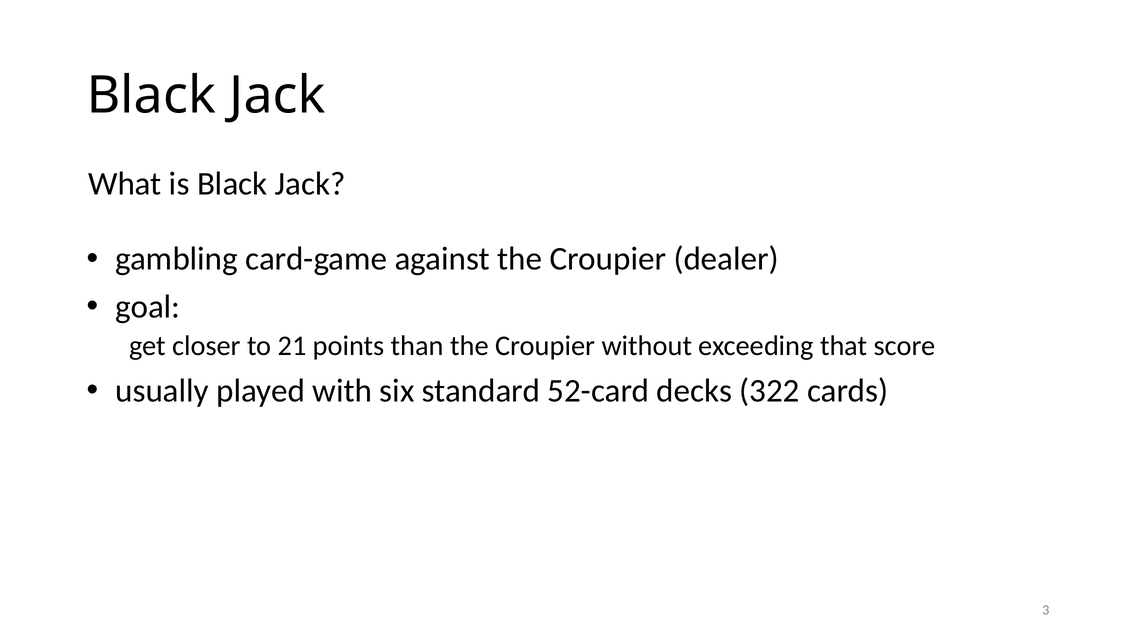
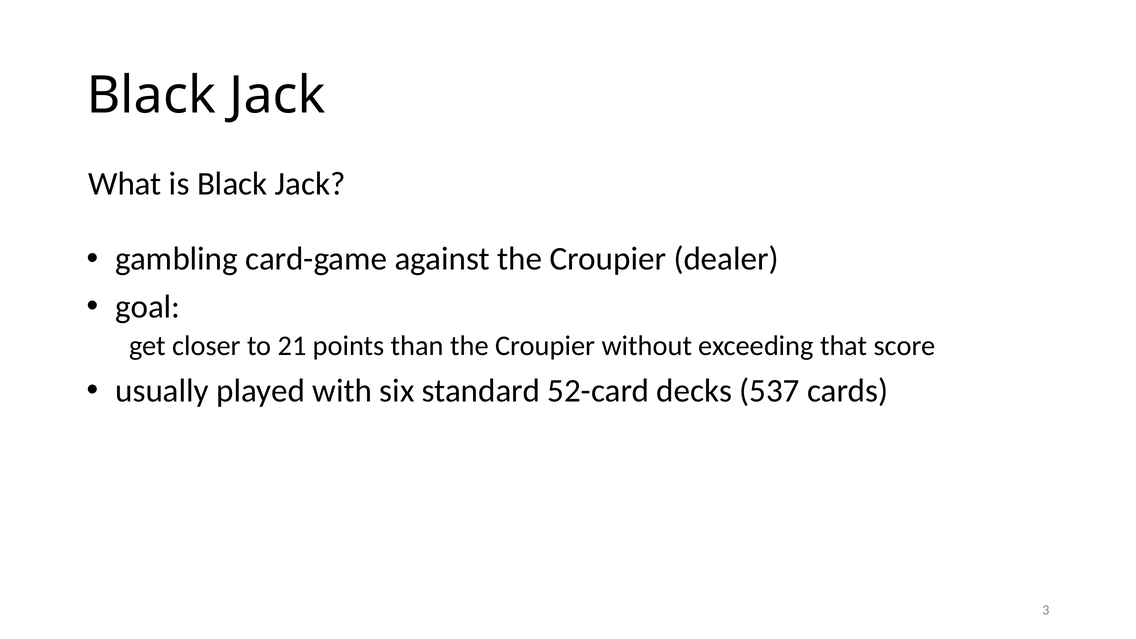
322: 322 -> 537
